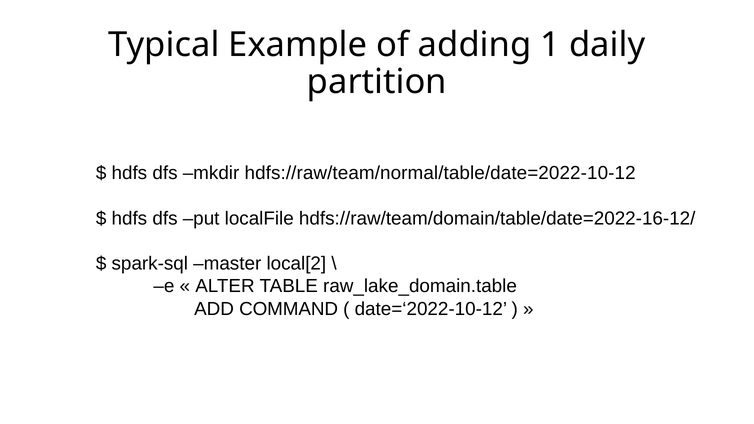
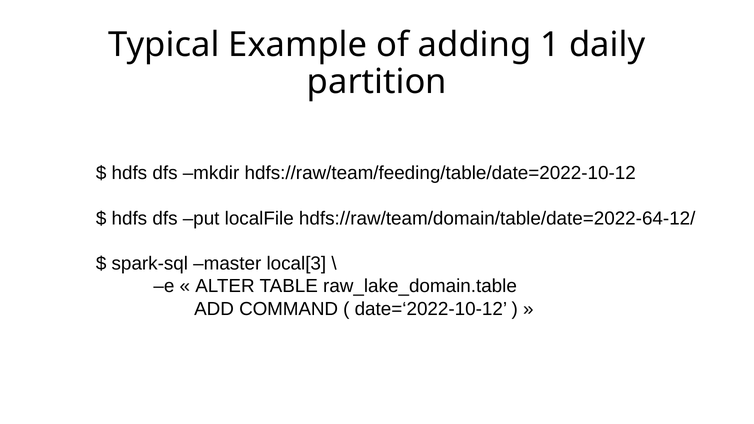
hdfs://raw/team/normal/table/date=2022-10-12: hdfs://raw/team/normal/table/date=2022-10-12 -> hdfs://raw/team/feeding/table/date=2022-10-12
hdfs://raw/team/domain/table/date=2022-16-12/: hdfs://raw/team/domain/table/date=2022-16-12/ -> hdfs://raw/team/domain/table/date=2022-64-12/
local[2: local[2 -> local[3
